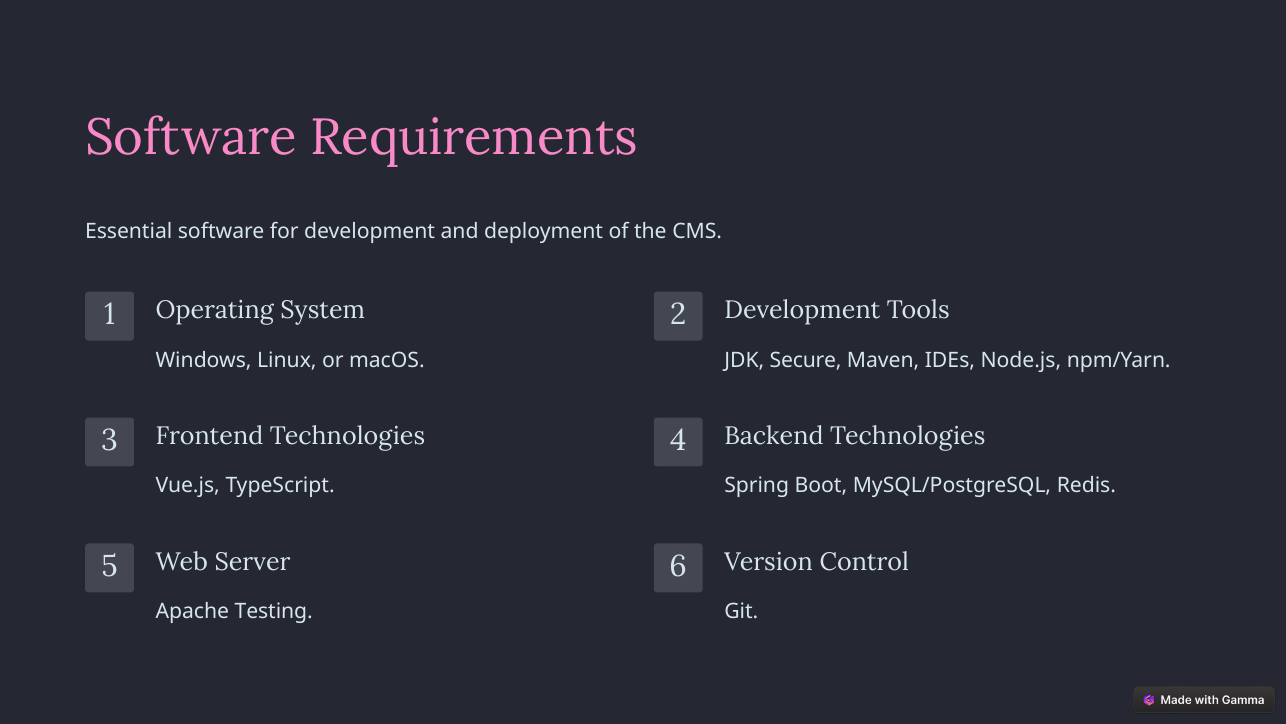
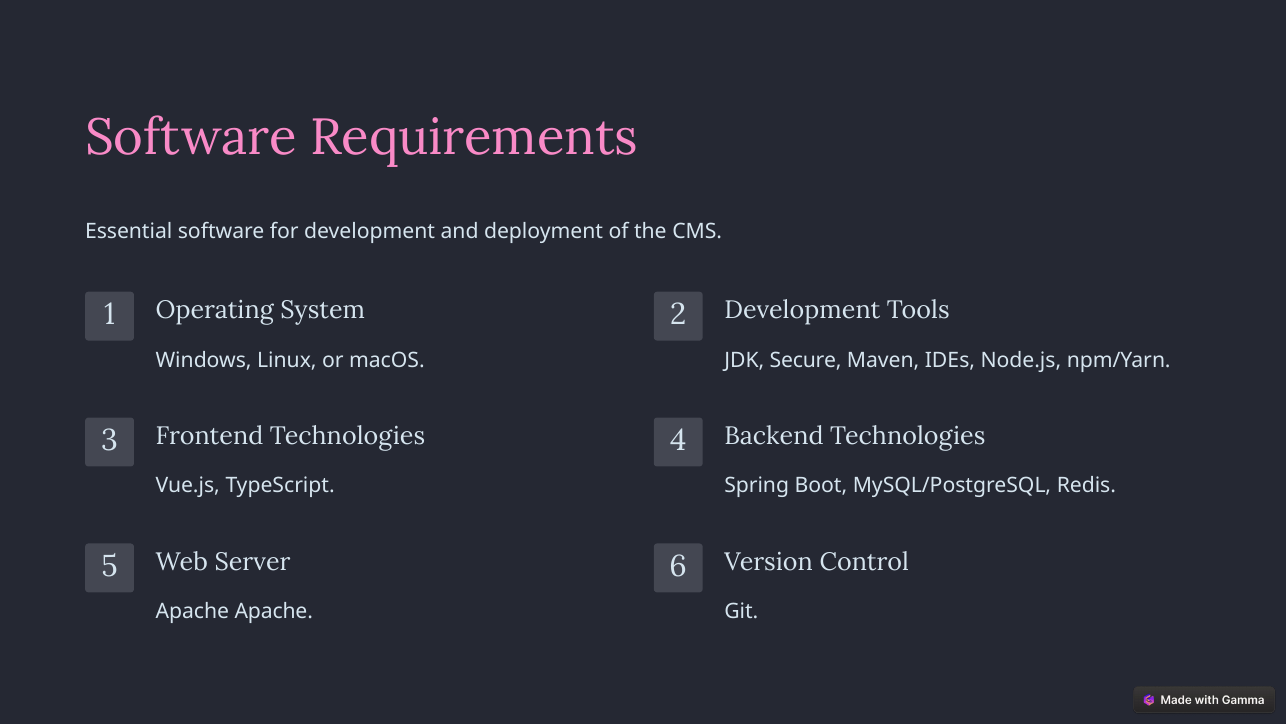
Apache Testing: Testing -> Apache
